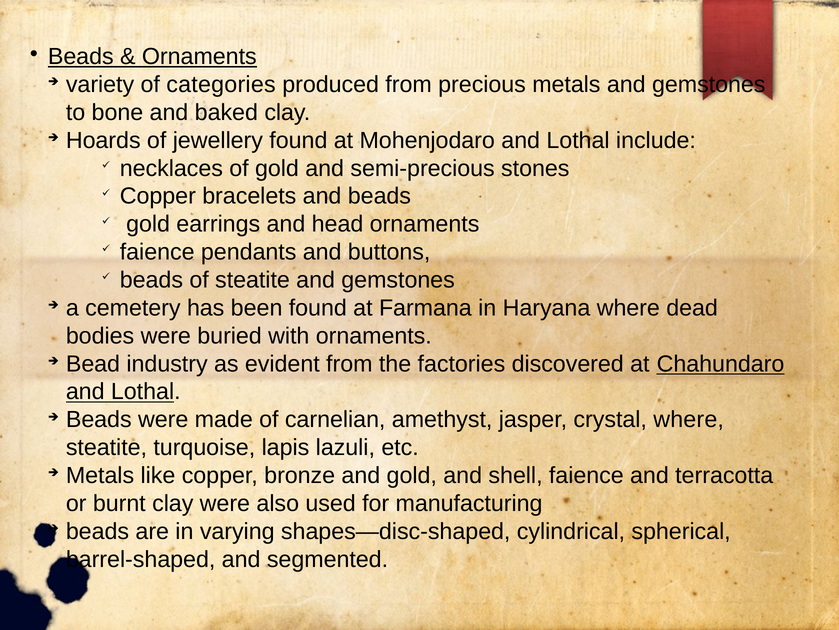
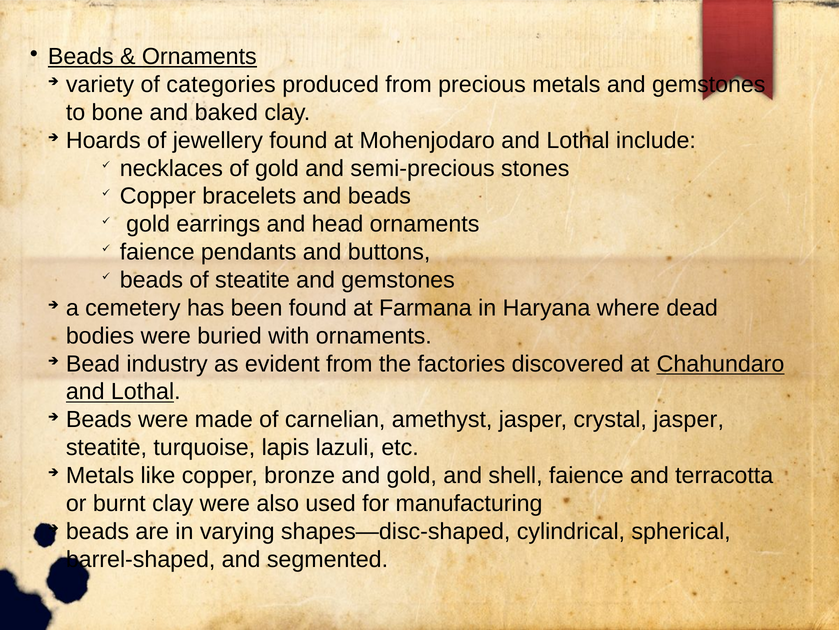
crystal where: where -> jasper
